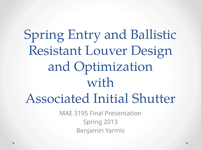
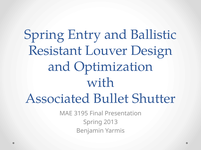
Initial: Initial -> Bullet
